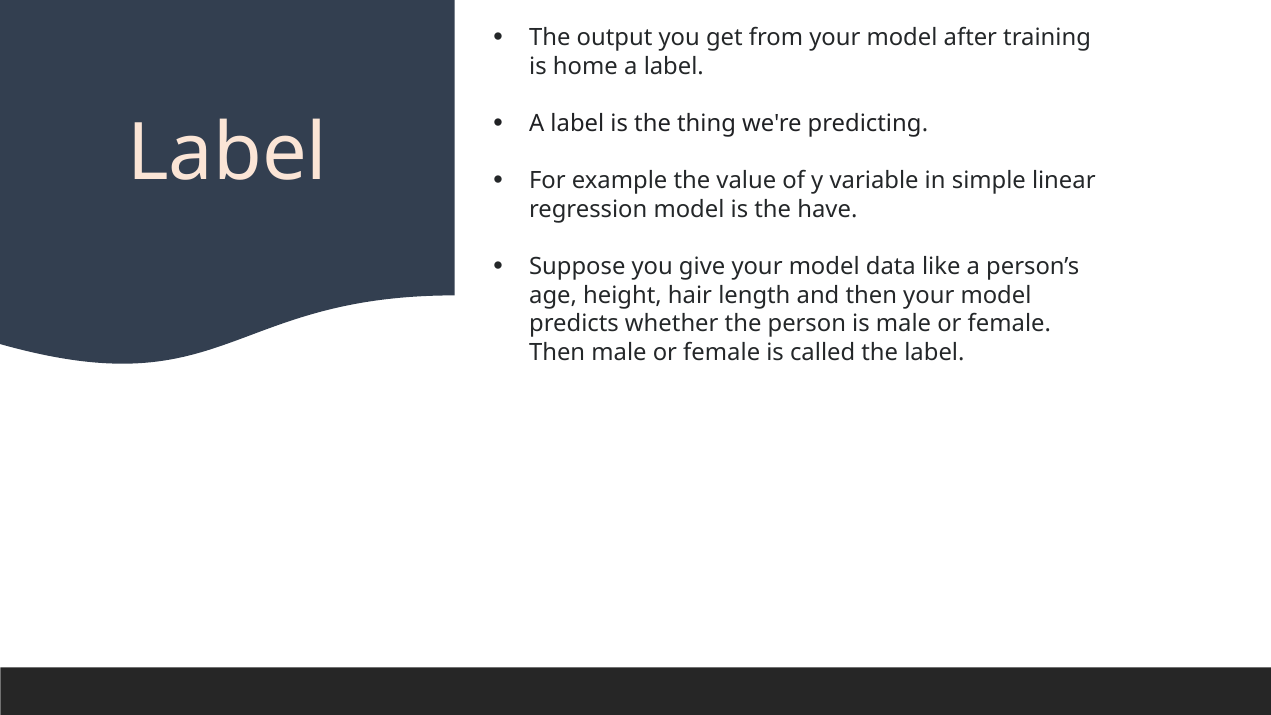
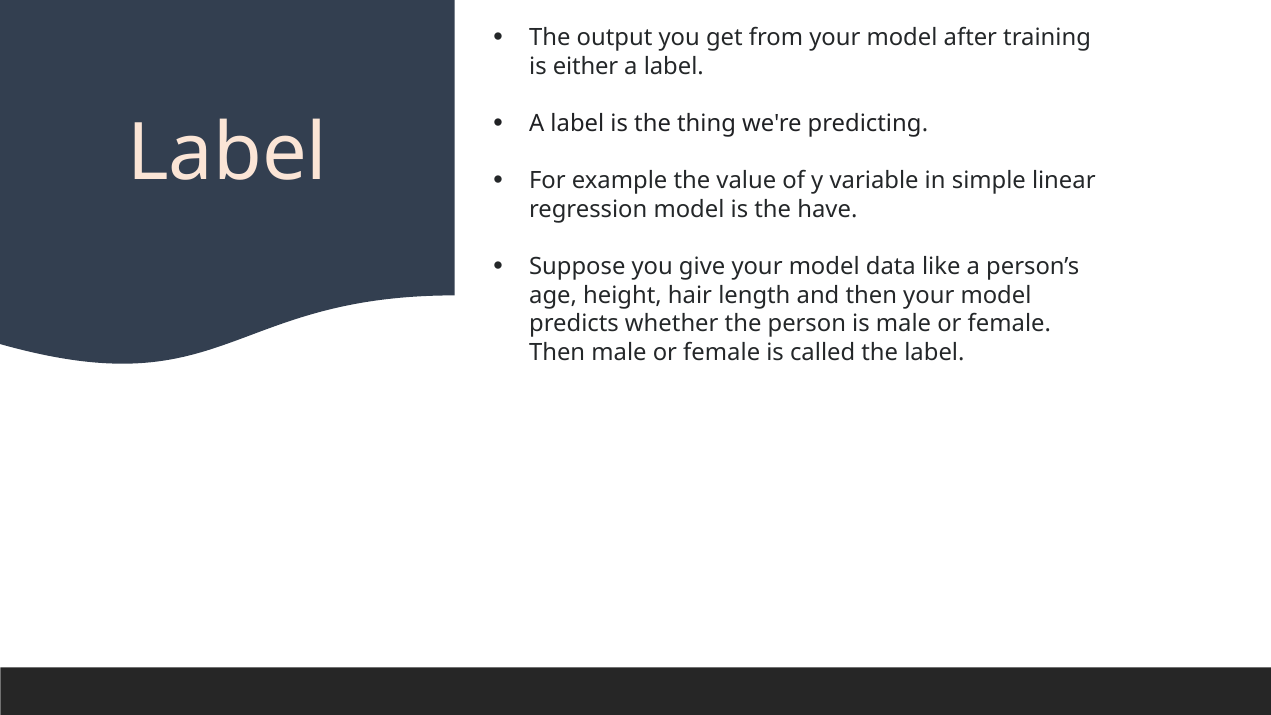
home: home -> either
